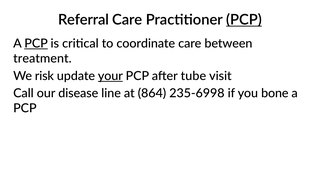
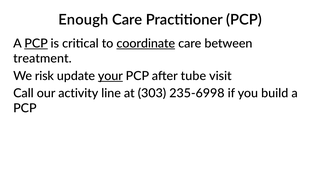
Referral: Referral -> Enough
PCP at (244, 20) underline: present -> none
coordinate underline: none -> present
disease: disease -> activity
864: 864 -> 303
bone: bone -> build
